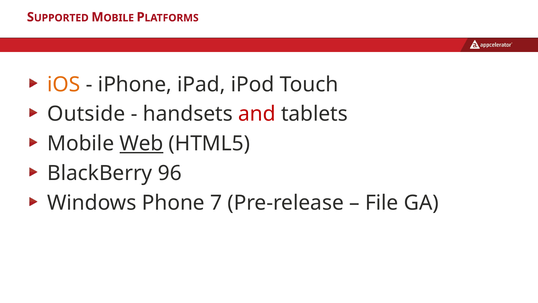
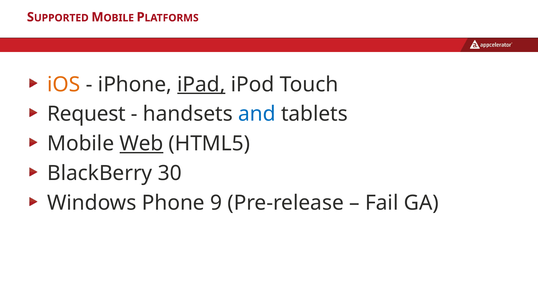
iPad underline: none -> present
Outside: Outside -> Request
and colour: red -> blue
96: 96 -> 30
7: 7 -> 9
File: File -> Fail
